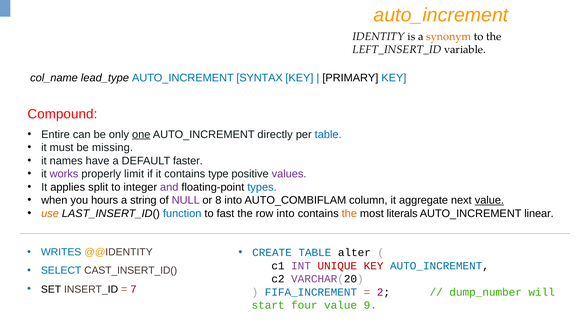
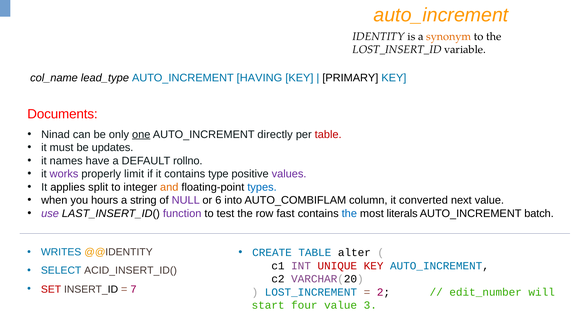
LEFT_INSERT_ID: LEFT_INSERT_ID -> LOST_INSERT_ID
SYNTAX: SYNTAX -> HAVING
Compound: Compound -> Documents
Entire: Entire -> Ninad
table at (328, 135) colour: blue -> red
missing: missing -> updates
faster: faster -> rollno
and colour: purple -> orange
8: 8 -> 6
aggregate: aggregate -> converted
value at (489, 201) underline: present -> none
use colour: orange -> purple
function colour: blue -> purple
fast: fast -> test
row into: into -> fast
the at (349, 214) colour: orange -> blue
linear: linear -> batch
CAST_INSERT_ID(: CAST_INSERT_ID( -> ACID_INSERT_ID(
SET colour: black -> red
FIFA_INCREMENT: FIFA_INCREMENT -> LOST_INCREMENT
dump_number: dump_number -> edit_number
9: 9 -> 3
